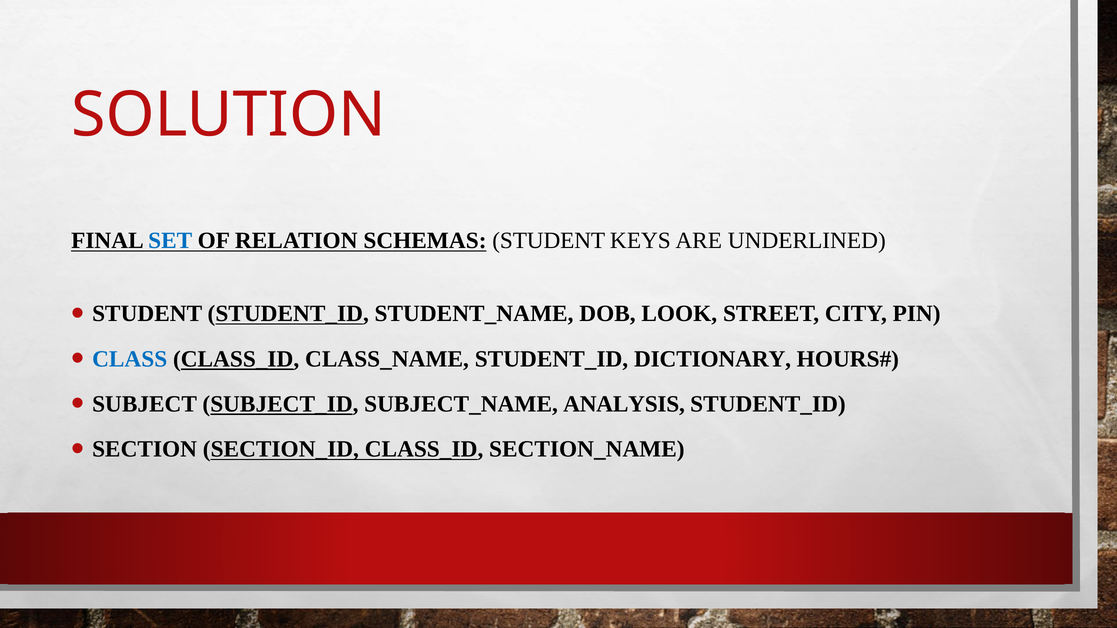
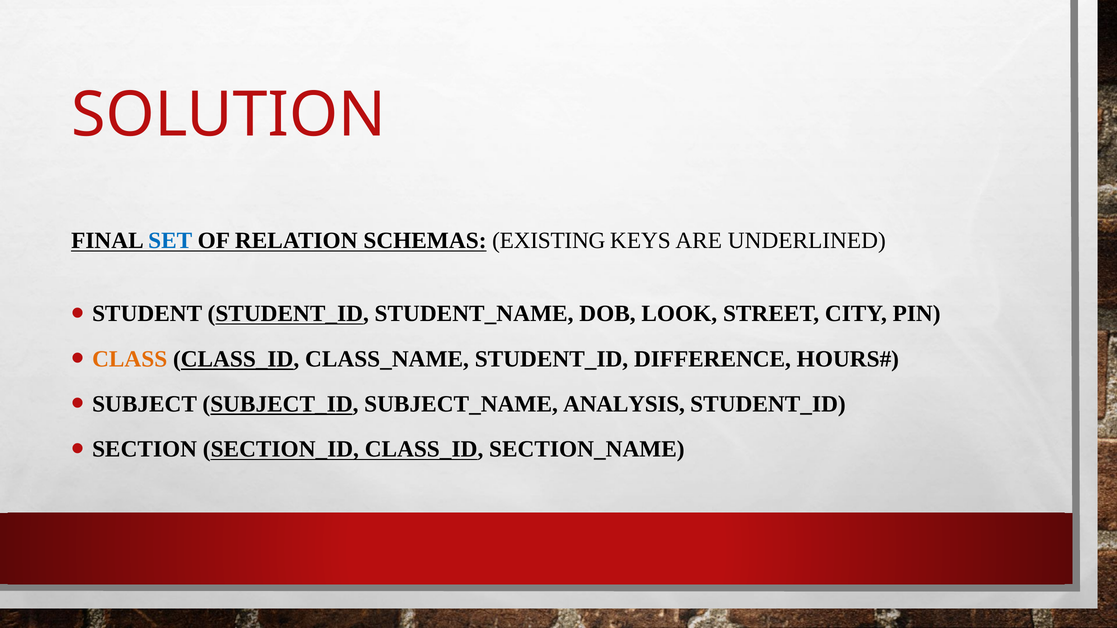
SCHEMAS STUDENT: STUDENT -> EXISTING
CLASS colour: blue -> orange
DICTIONARY: DICTIONARY -> DIFFERENCE
